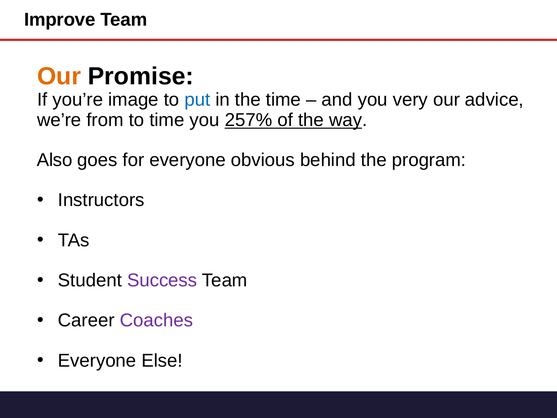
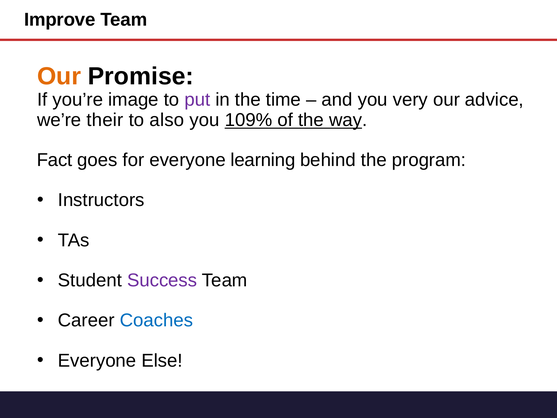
put colour: blue -> purple
from: from -> their
to time: time -> also
257%: 257% -> 109%
Also: Also -> Fact
obvious: obvious -> learning
Coaches colour: purple -> blue
